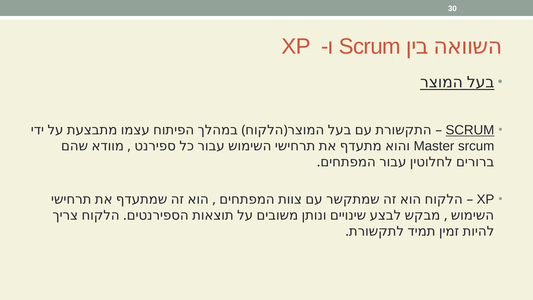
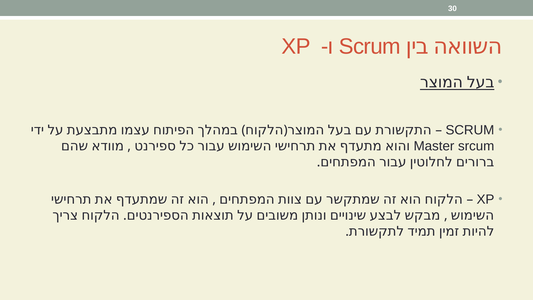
SCRUM at (470, 130) underline: present -> none
